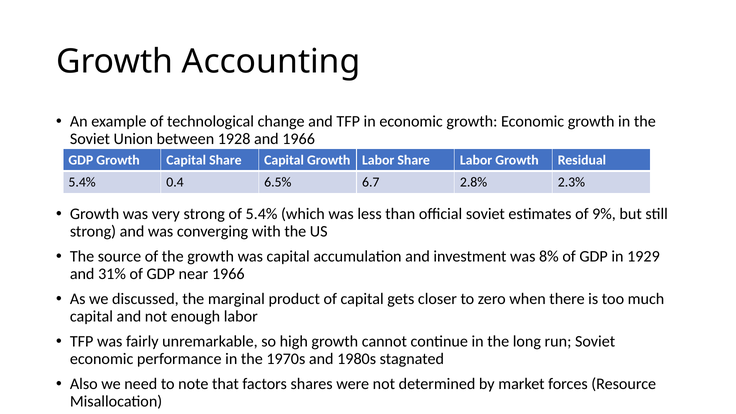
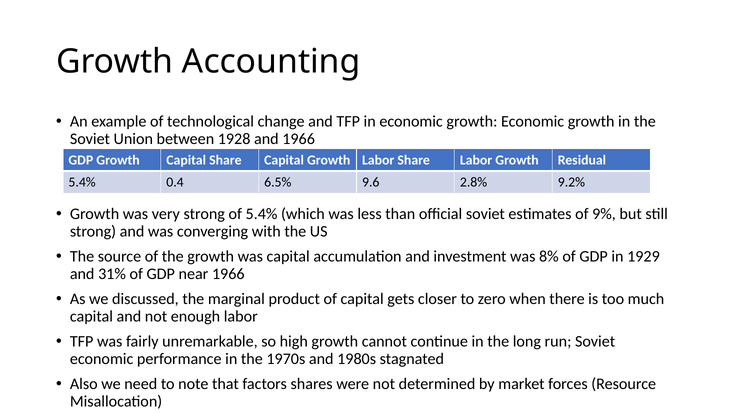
6.7: 6.7 -> 9.6
2.3%: 2.3% -> 9.2%
